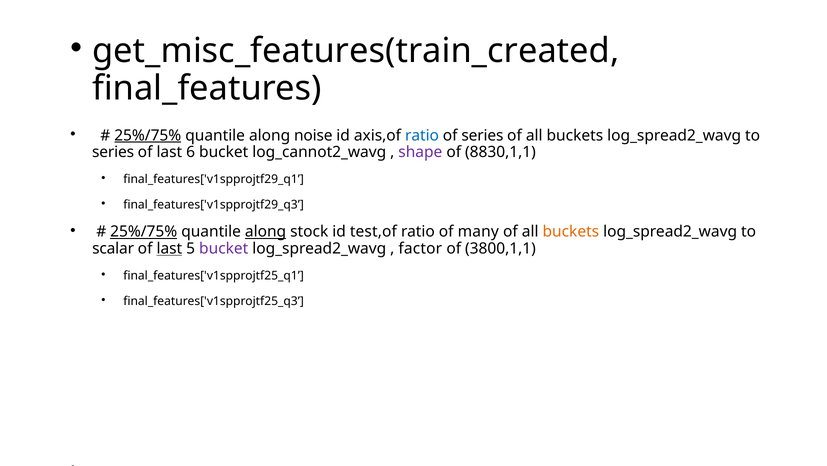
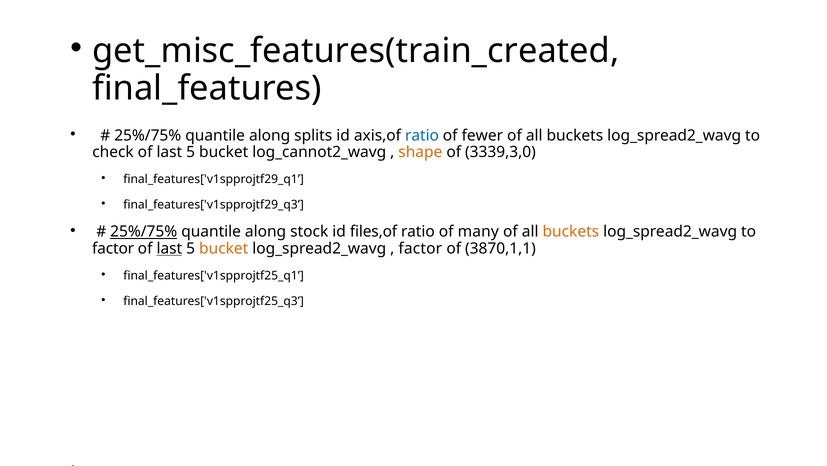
25%/75% at (148, 135) underline: present -> none
noise: noise -> splits
of series: series -> fewer
series at (113, 152): series -> check
6 at (191, 152): 6 -> 5
shape colour: purple -> orange
8830,1,1: 8830,1,1 -> 3339,3,0
along at (266, 231) underline: present -> none
test,of: test,of -> files,of
scalar at (113, 248): scalar -> factor
bucket at (224, 248) colour: purple -> orange
3800,1,1: 3800,1,1 -> 3870,1,1
